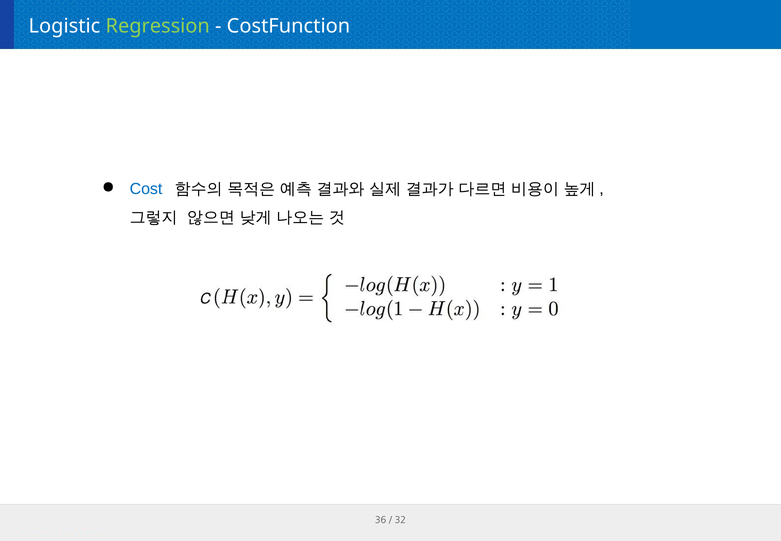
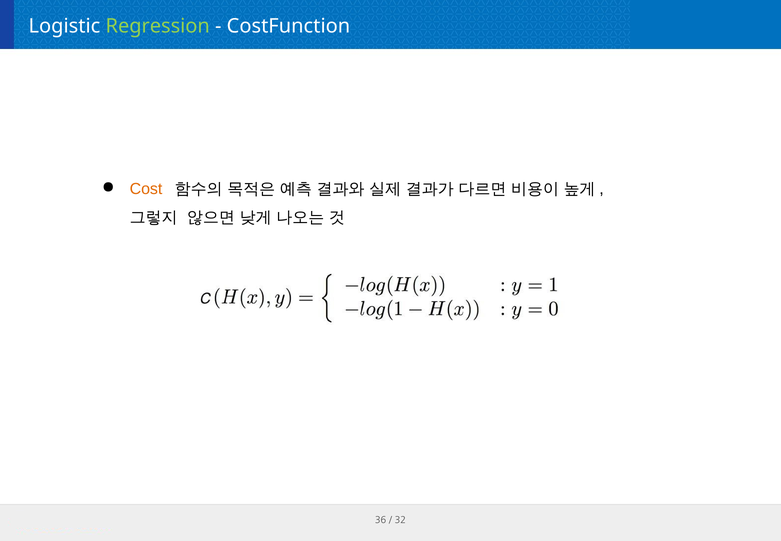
Cost colour: blue -> orange
